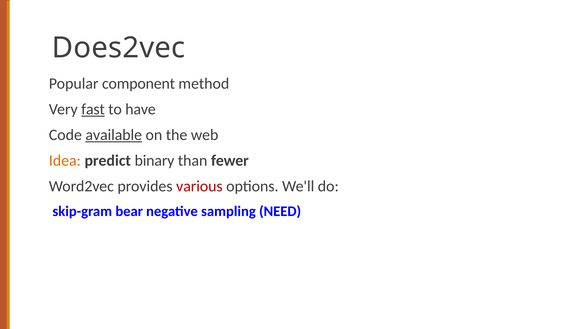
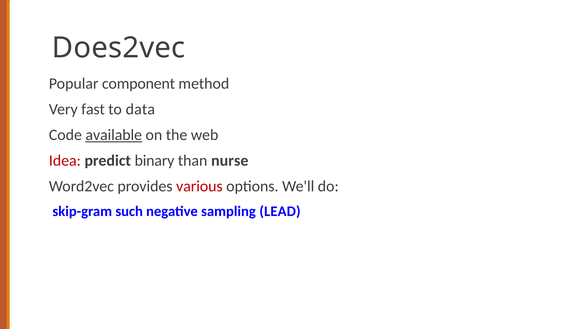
fast underline: present -> none
have: have -> data
Idea colour: orange -> red
fewer: fewer -> nurse
bear: bear -> such
NEED: NEED -> LEAD
